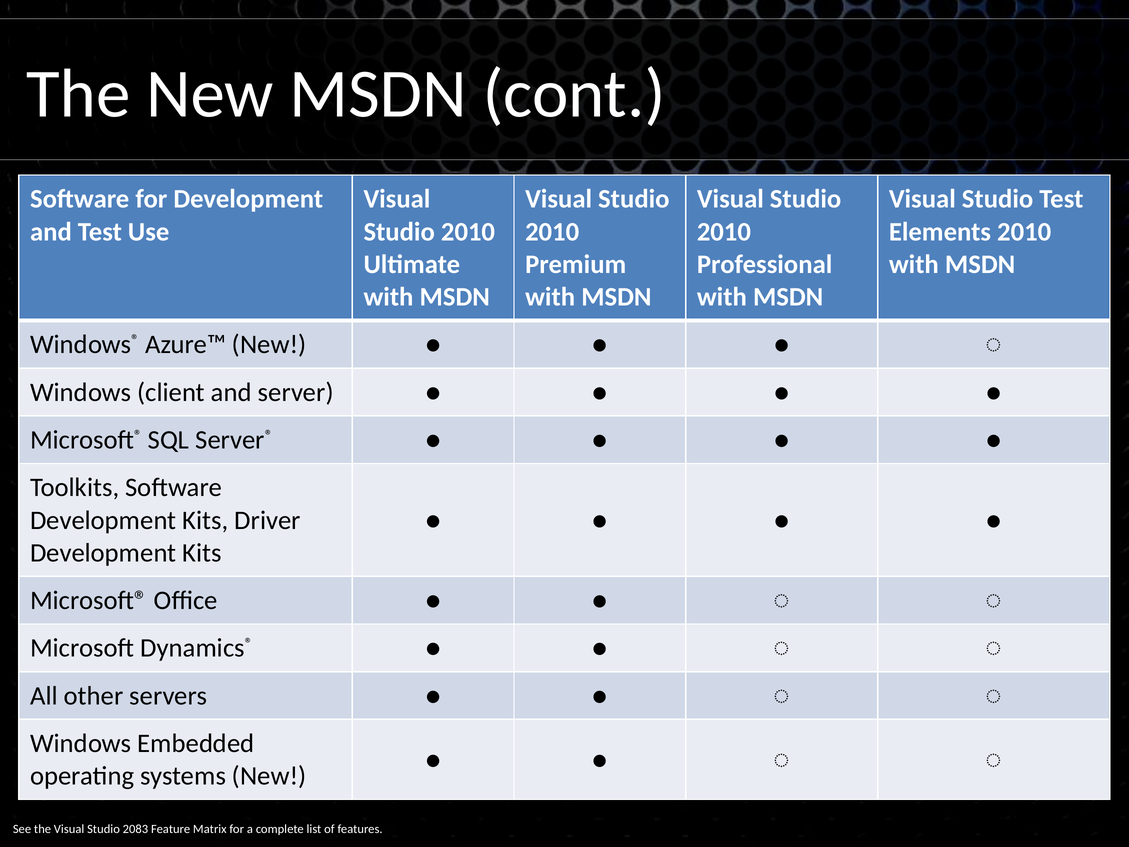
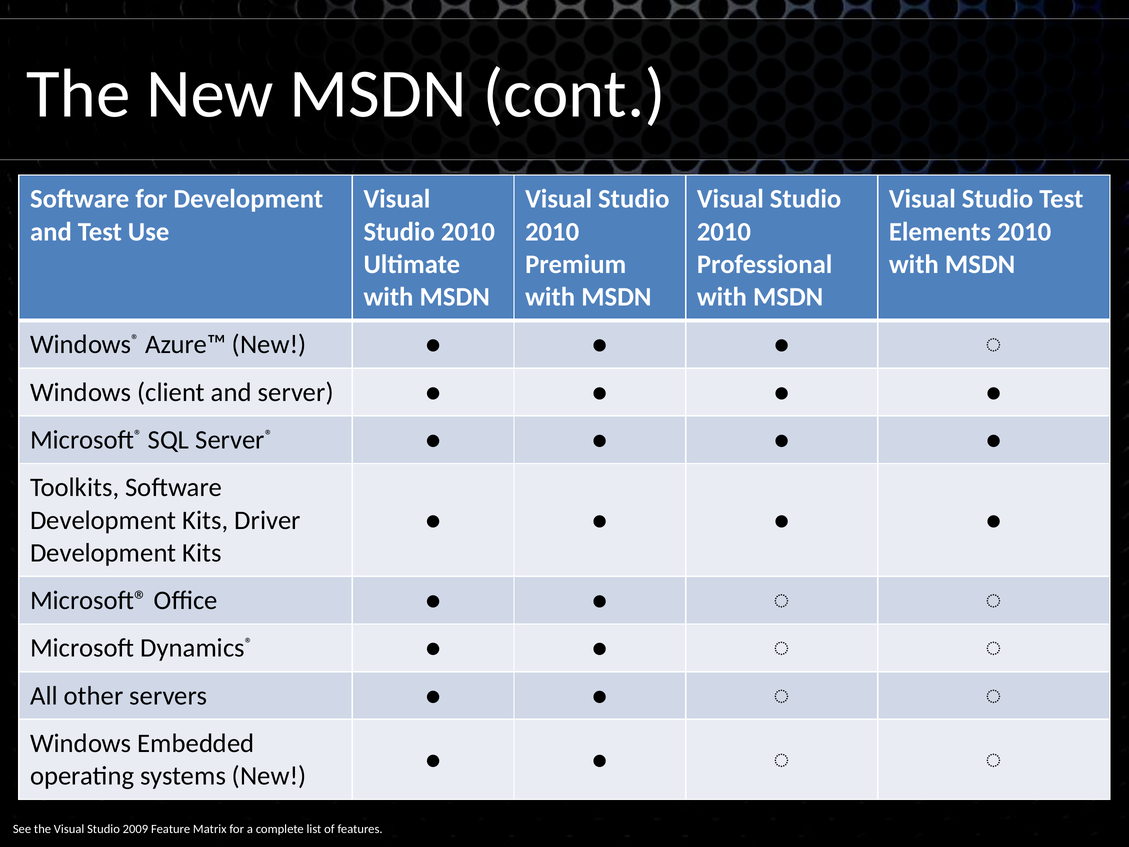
2083: 2083 -> 2009
